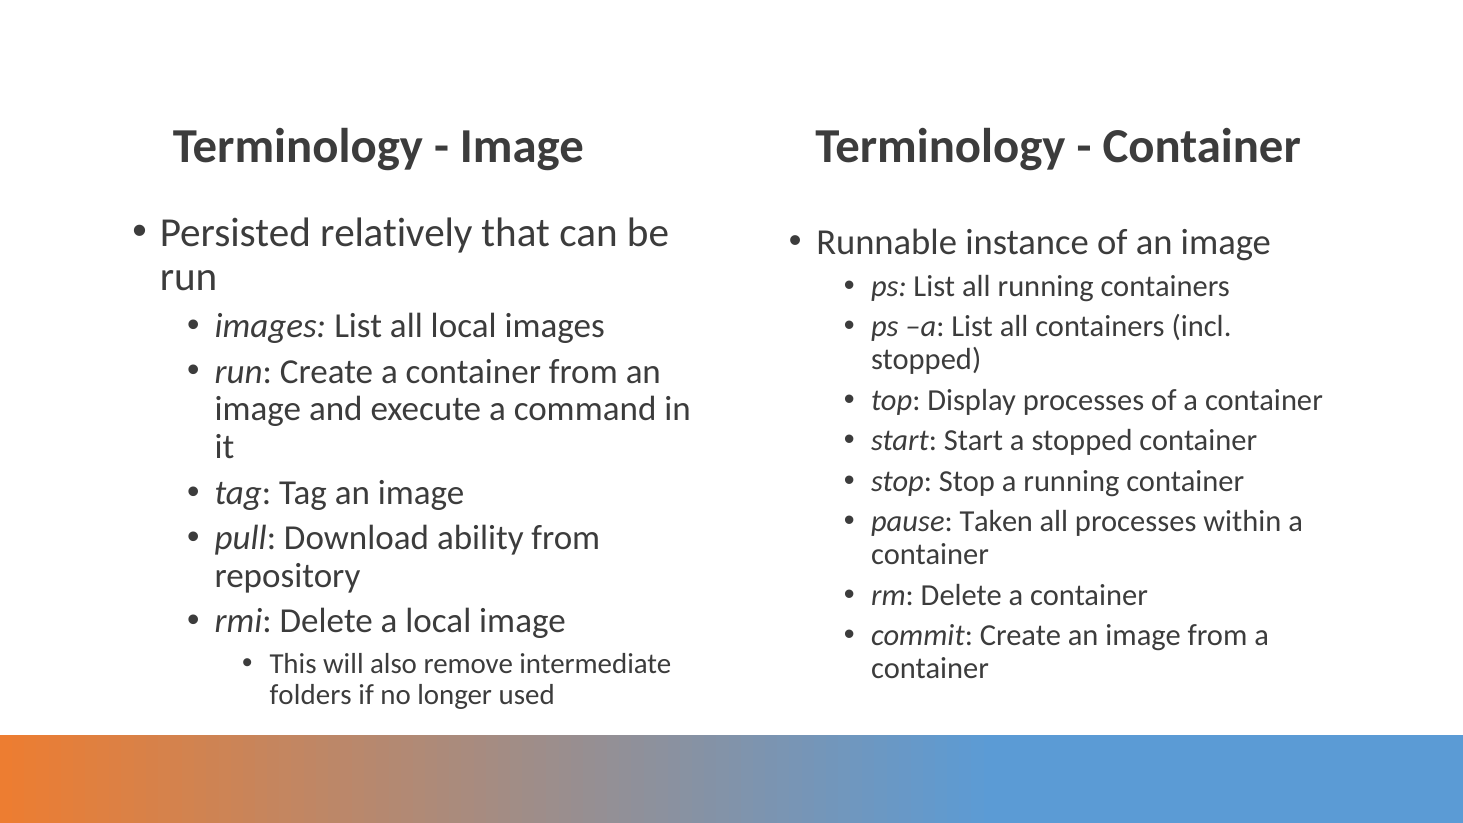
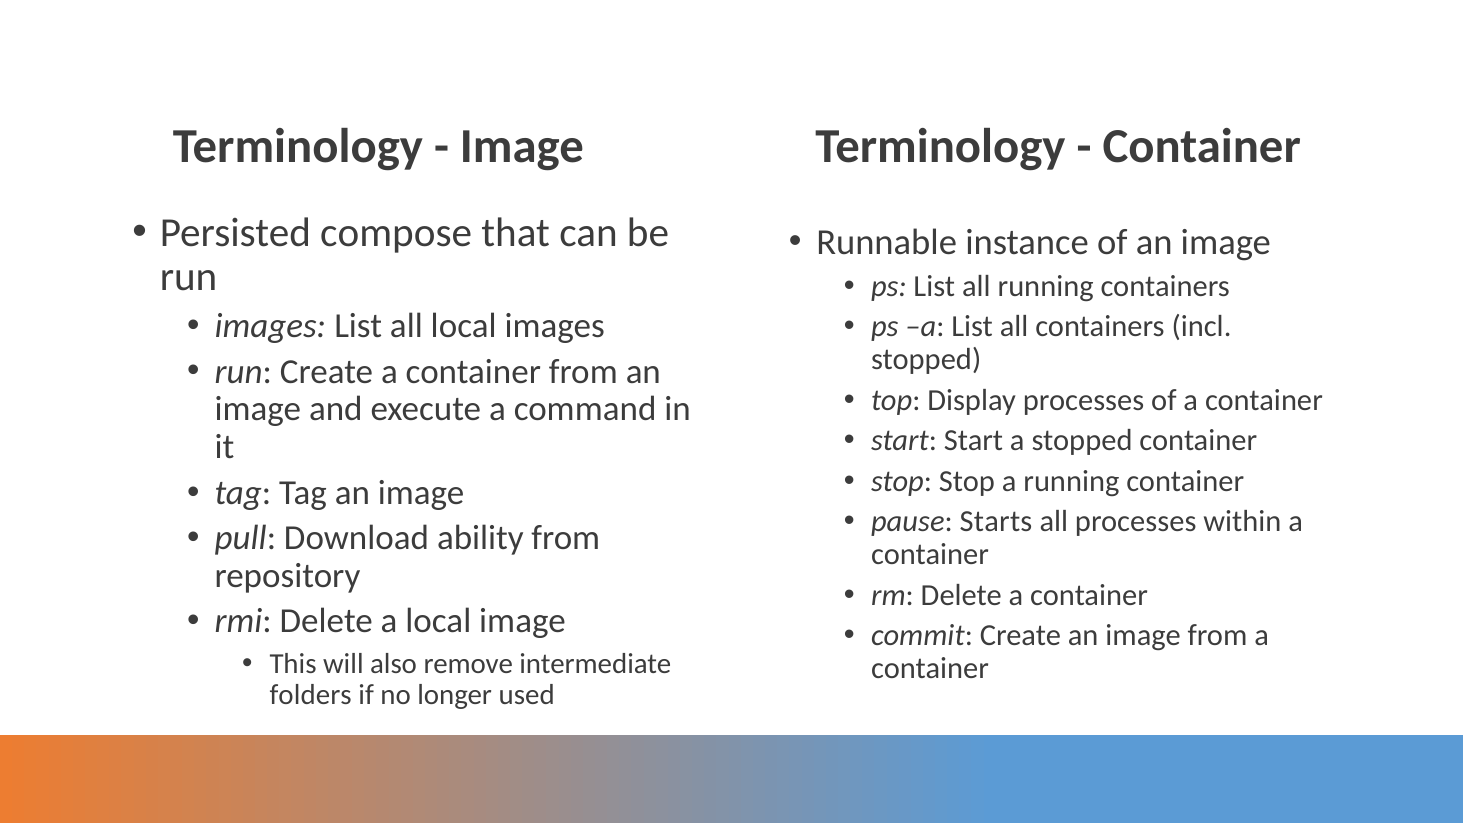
relatively: relatively -> compose
Taken: Taken -> Starts
